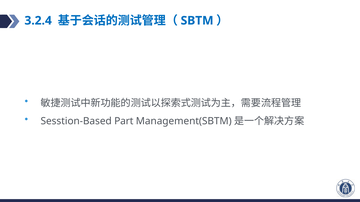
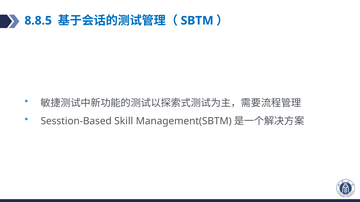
3.2.4: 3.2.4 -> 8.8.5
Part: Part -> Skill
